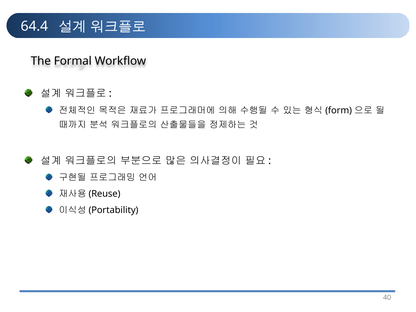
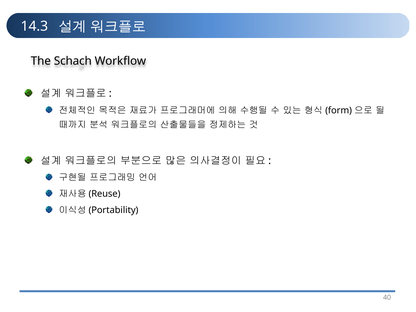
64.4: 64.4 -> 14.3
Formal: Formal -> Schach
